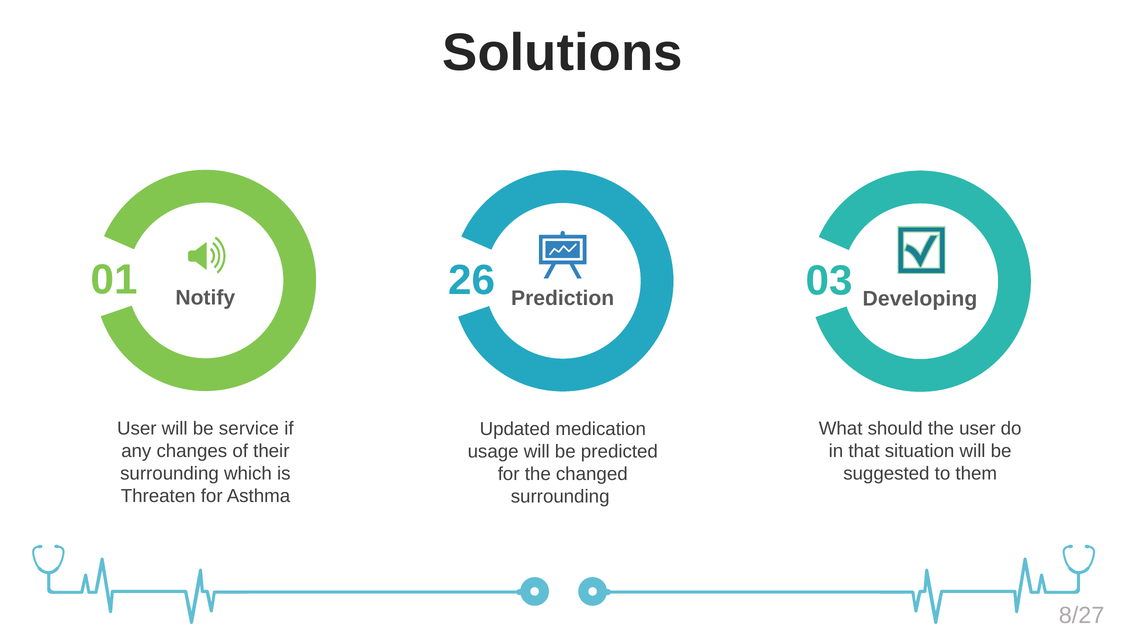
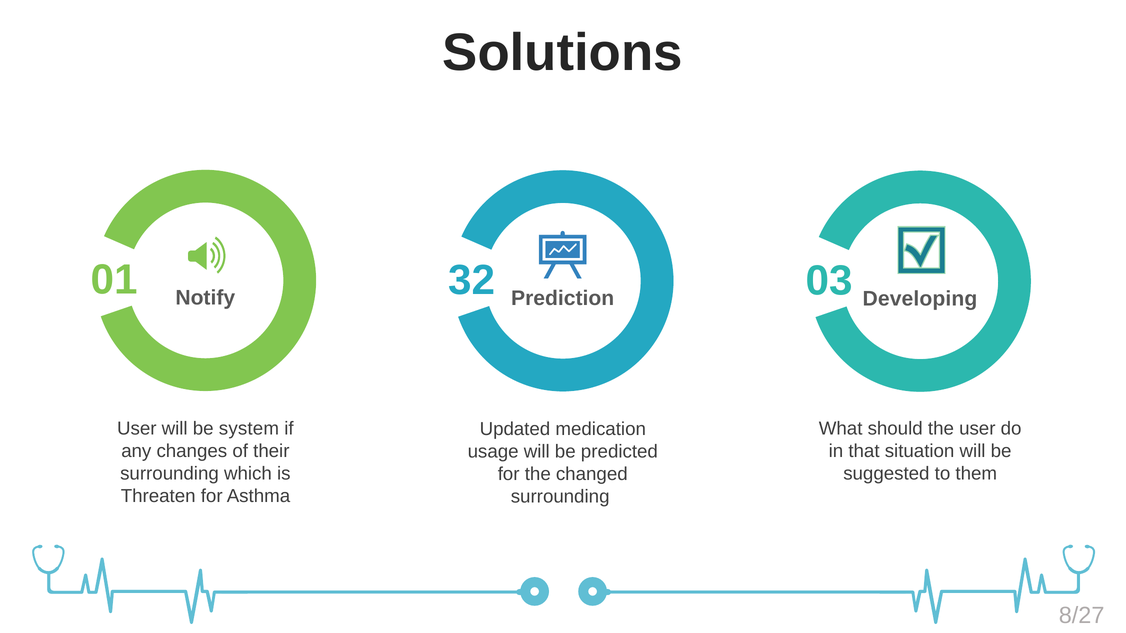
26: 26 -> 32
service: service -> system
